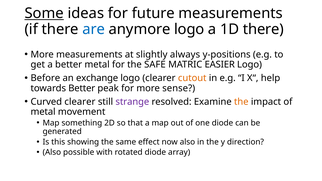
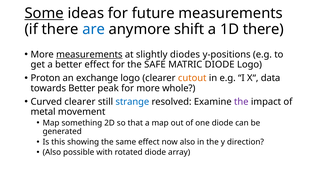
anymore logo: logo -> shift
measurements at (89, 54) underline: none -> present
always: always -> diodes
better metal: metal -> effect
MATRIC EASIER: EASIER -> DIODE
Before: Before -> Proton
help: help -> data
sense: sense -> whole
strange colour: purple -> blue
the at (241, 102) colour: orange -> purple
